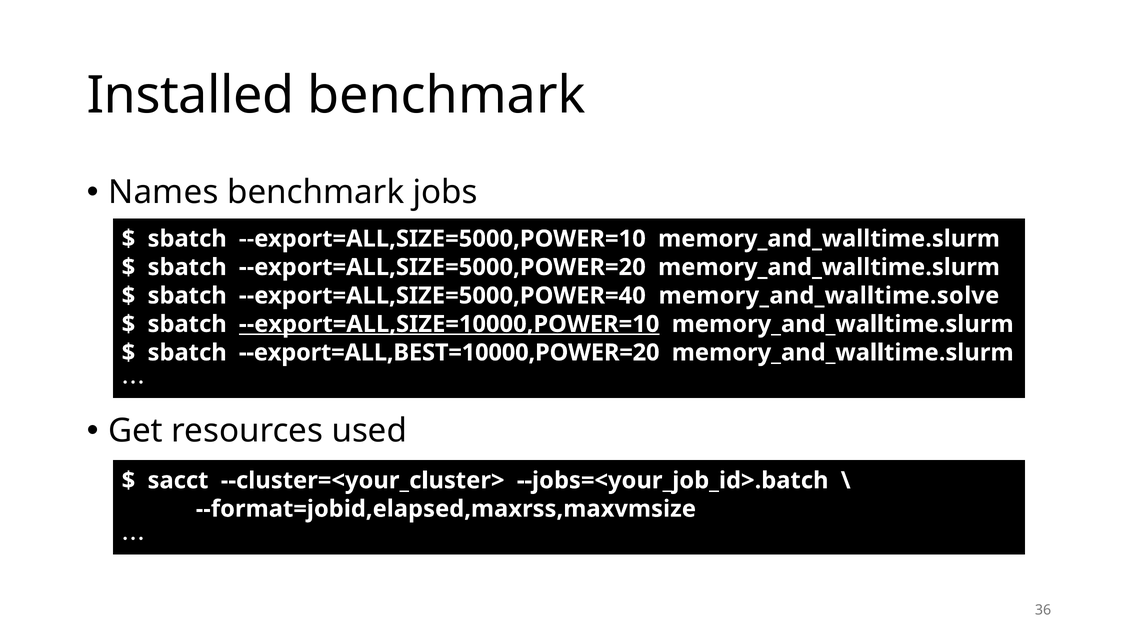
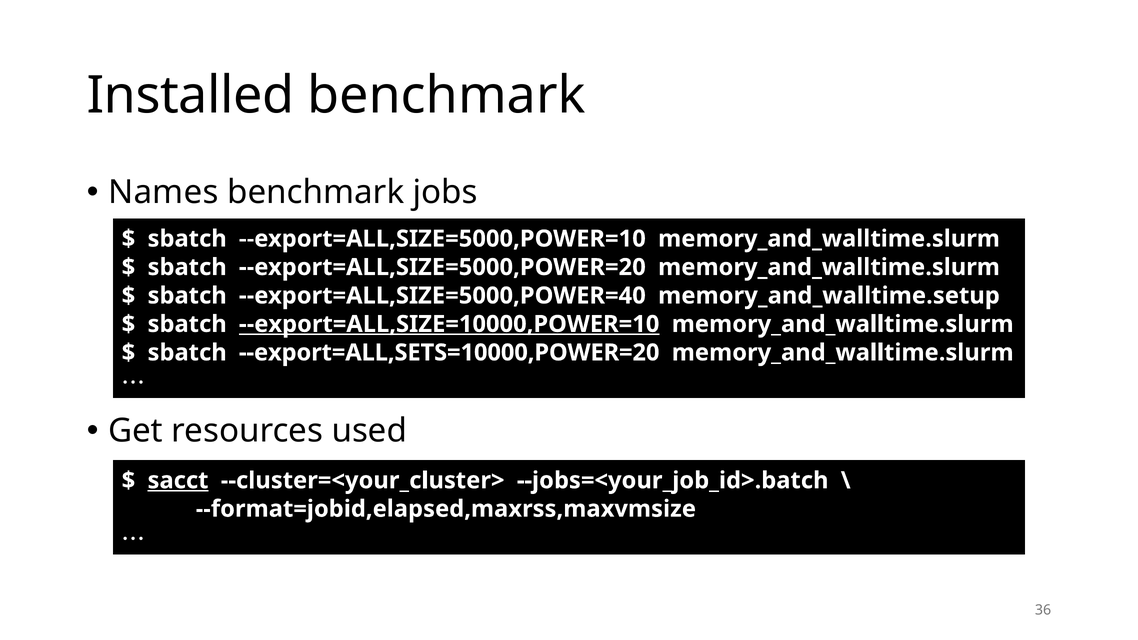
memory_and_walltime.solve: memory_and_walltime.solve -> memory_and_walltime.setup
--export=ALL,BEST=10000,POWER=20: --export=ALL,BEST=10000,POWER=20 -> --export=ALL,SETS=10000,POWER=20
sacct underline: none -> present
